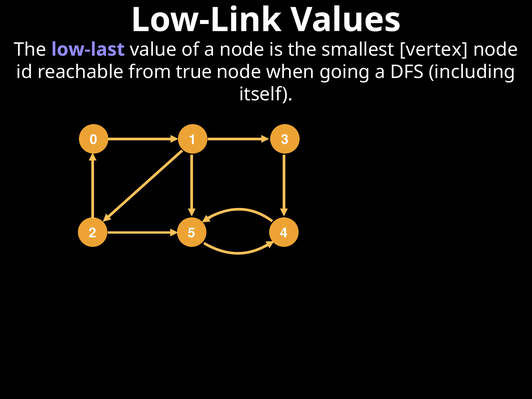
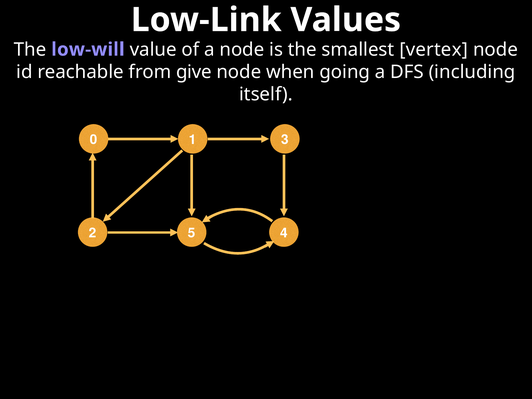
low-last: low-last -> low-will
true: true -> give
